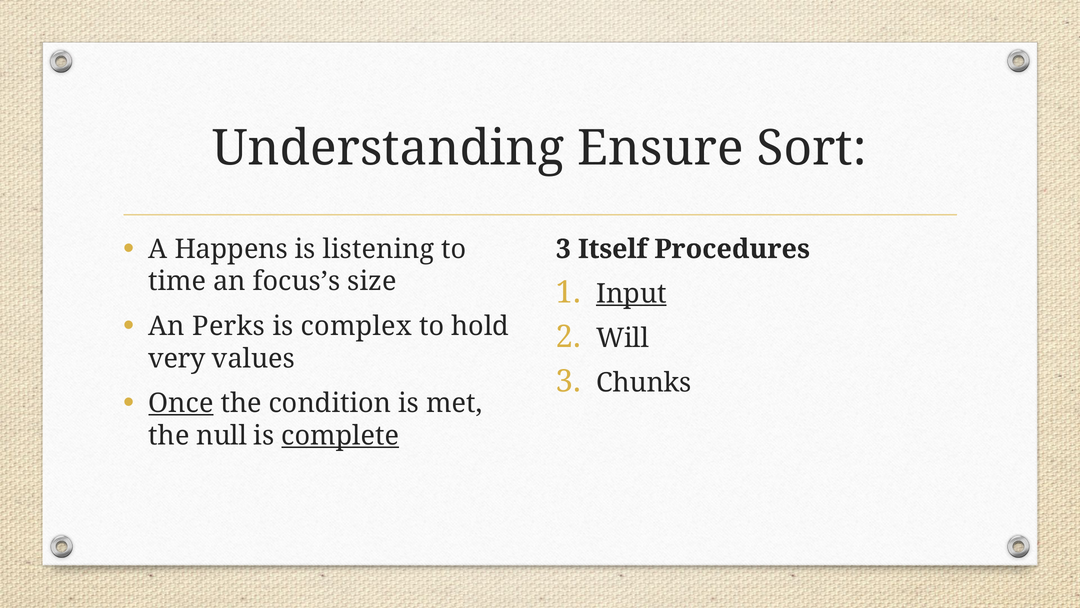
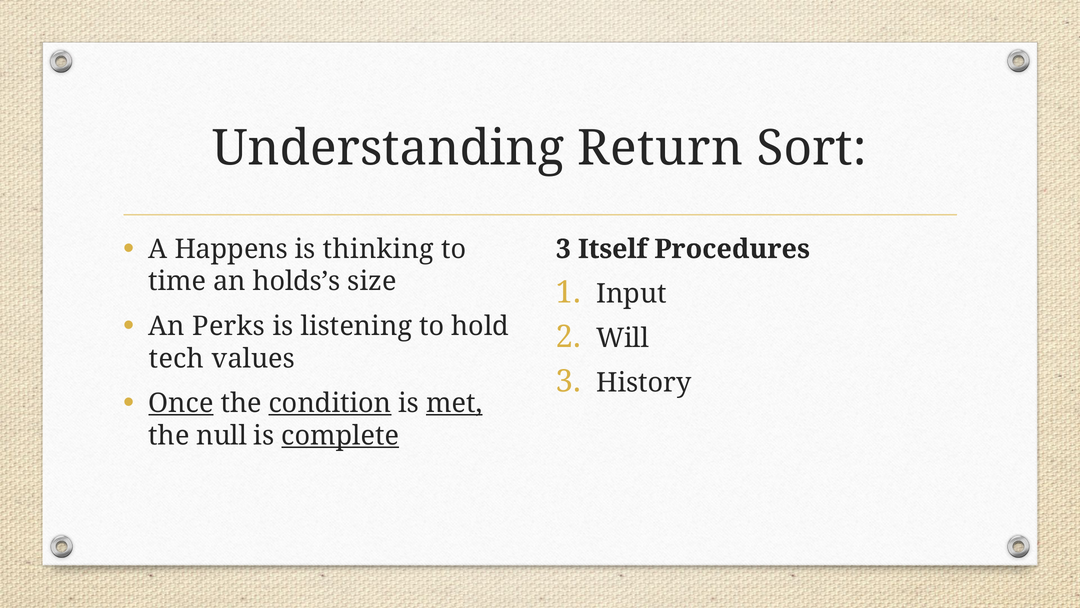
Ensure: Ensure -> Return
listening: listening -> thinking
focus’s: focus’s -> holds’s
Input underline: present -> none
complex: complex -> listening
very: very -> tech
Chunks: Chunks -> History
condition underline: none -> present
met underline: none -> present
